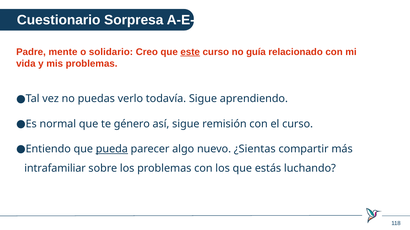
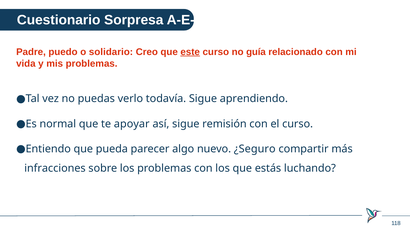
mente: mente -> puedo
género: género -> apoyar
pueda underline: present -> none
¿Sientas: ¿Sientas -> ¿Seguro
intrafamiliar: intrafamiliar -> infracciones
